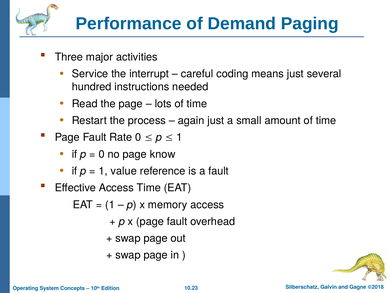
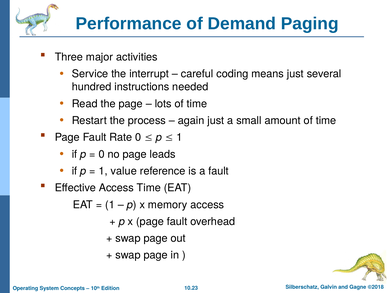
know: know -> leads
